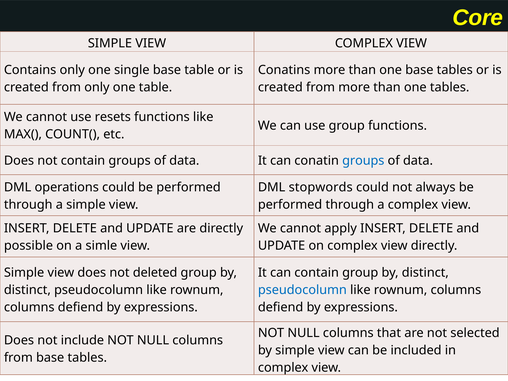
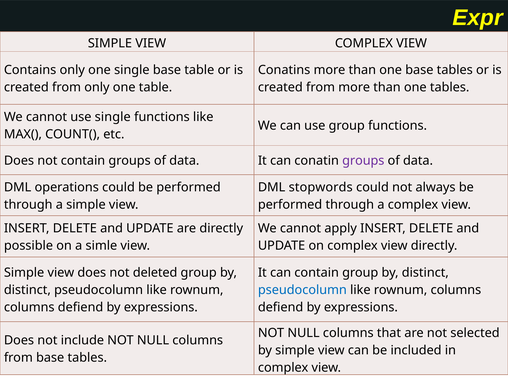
Core: Core -> Expr
use resets: resets -> single
groups at (363, 161) colour: blue -> purple
